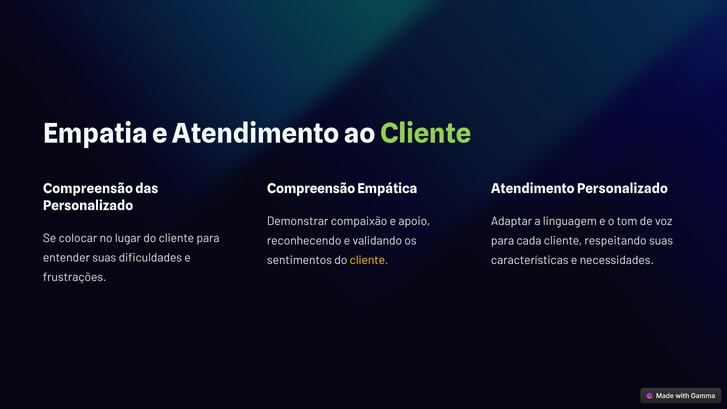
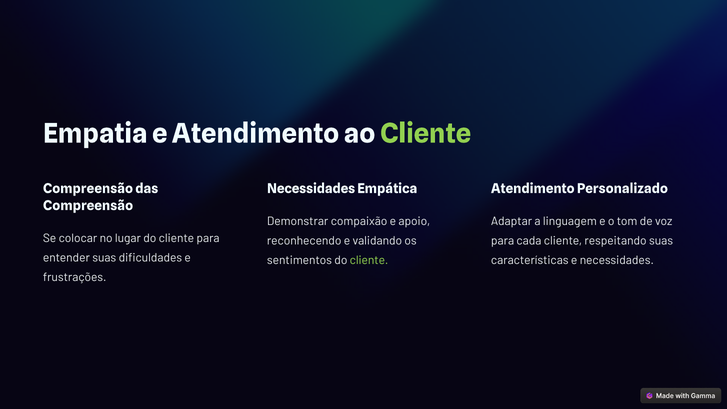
Compreensão at (311, 189): Compreensão -> Necessidades
Personalizado at (88, 206): Personalizado -> Compreensão
cliente at (369, 260) colour: yellow -> light green
